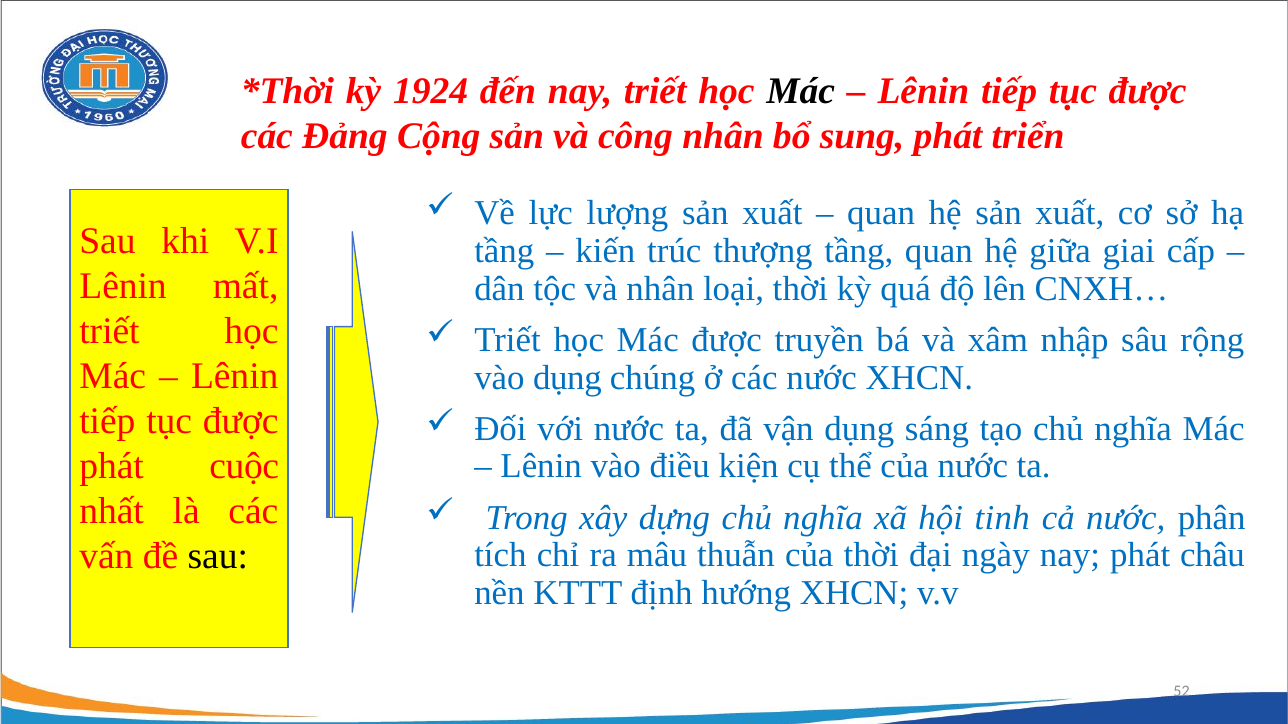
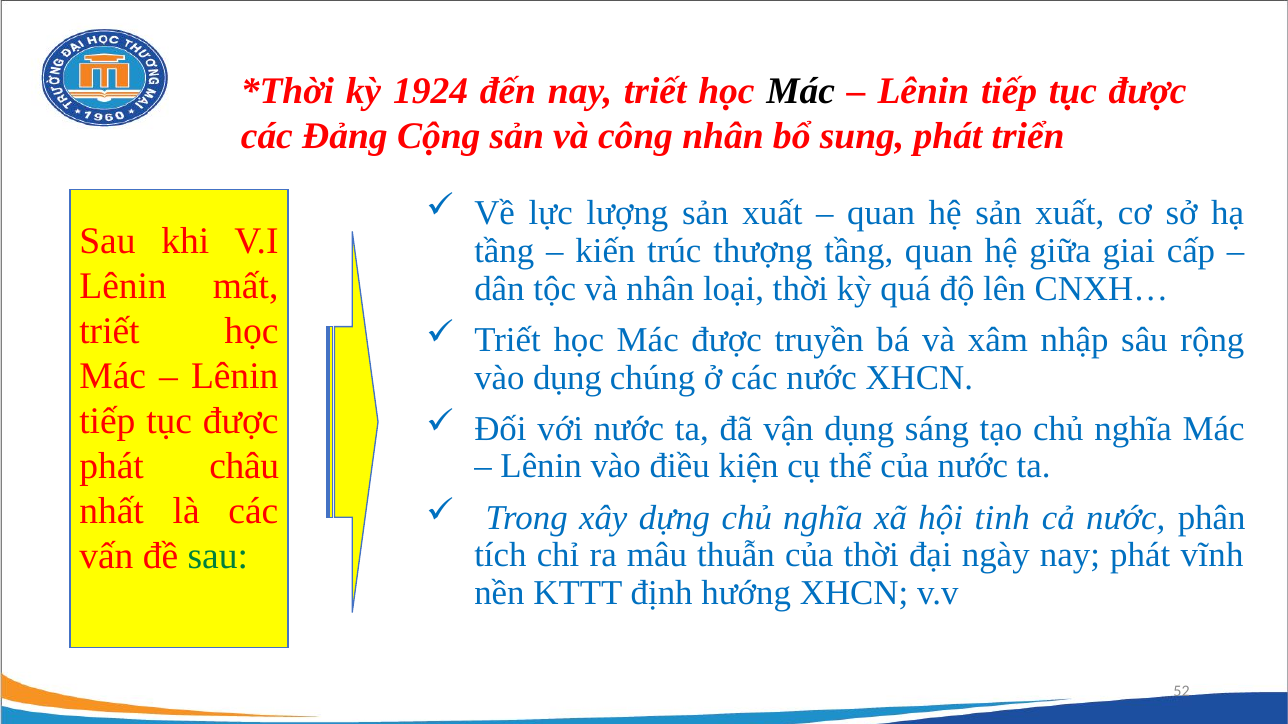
cuộc: cuộc -> châu
sau at (218, 557) colour: black -> green
châu: châu -> vĩnh
